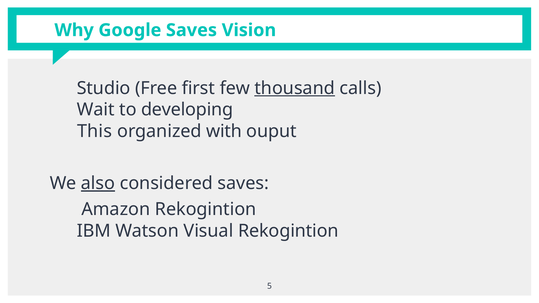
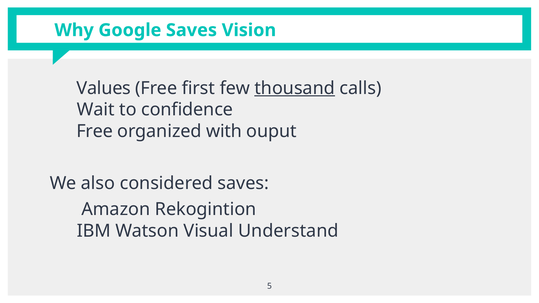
Studio: Studio -> Values
developing: developing -> confidence
This at (95, 131): This -> Free
also underline: present -> none
Visual Rekogintion: Rekogintion -> Understand
